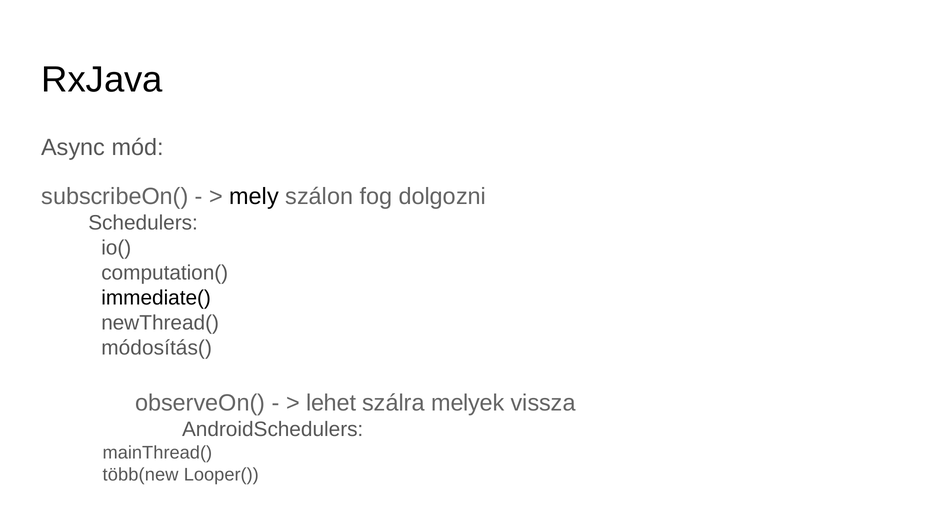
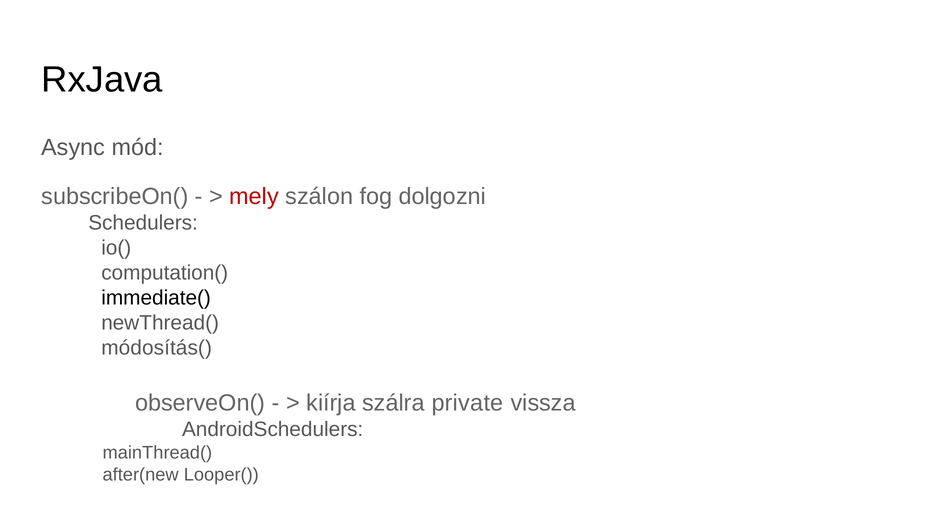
mely colour: black -> red
lehet: lehet -> kiírja
melyek: melyek -> private
több(new: több(new -> after(new
